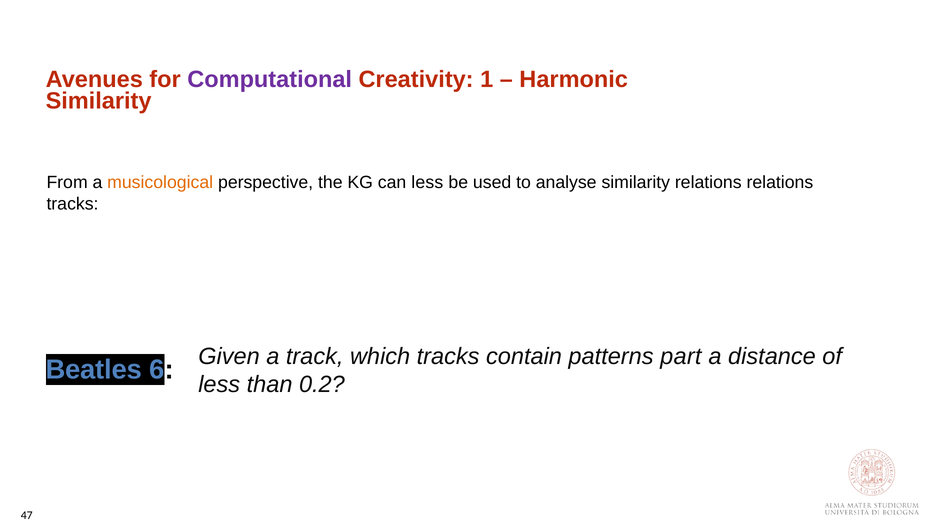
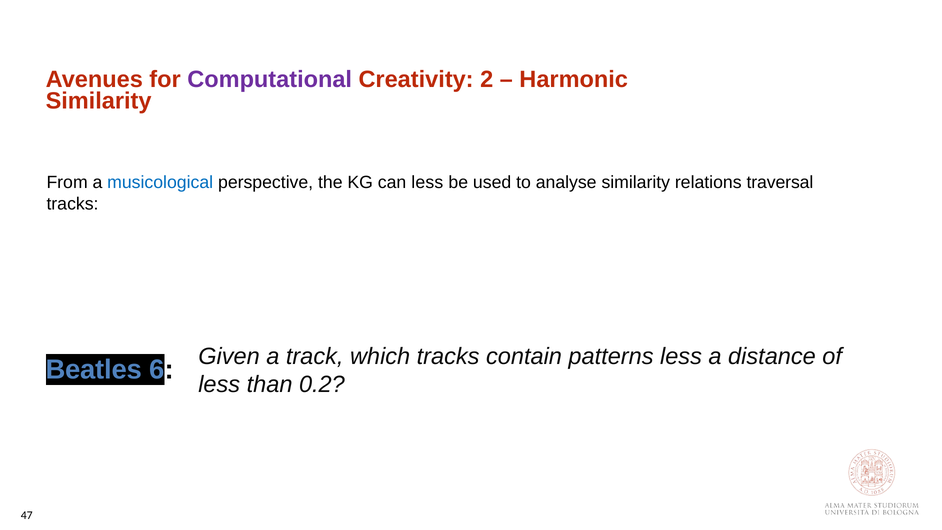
1: 1 -> 2
musicological colour: orange -> blue
relations relations: relations -> traversal
patterns part: part -> less
